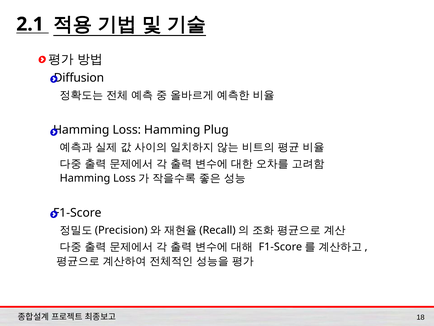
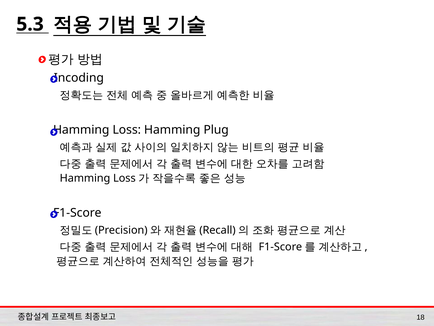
2.1: 2.1 -> 5.3
Diffusion: Diffusion -> Incoding
